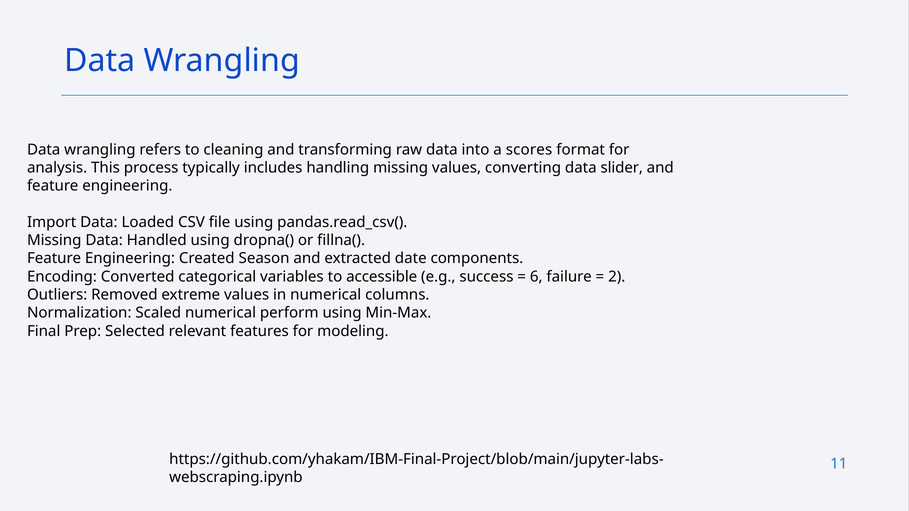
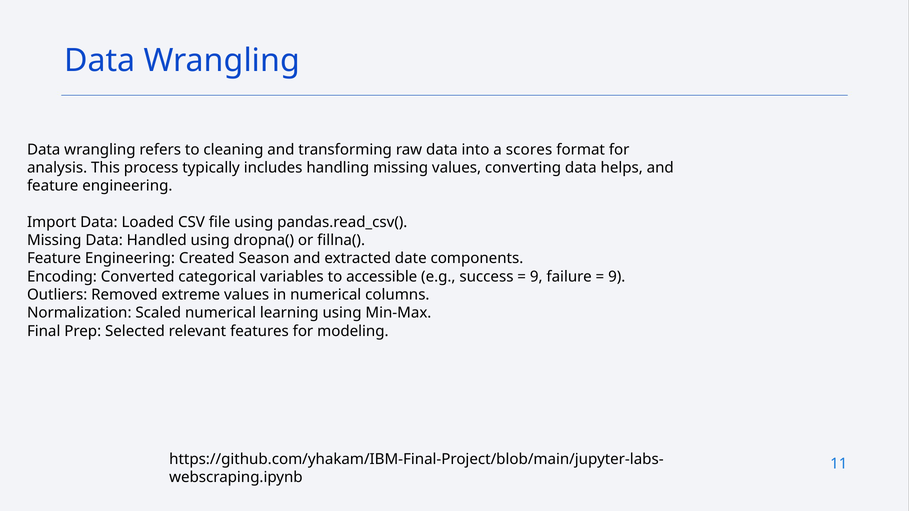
slider: slider -> helps
6 at (536, 277): 6 -> 9
2 at (617, 277): 2 -> 9
perform: perform -> learning
